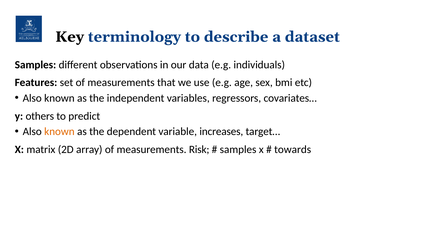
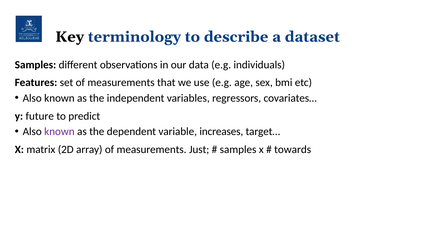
others: others -> future
known at (59, 132) colour: orange -> purple
Risk: Risk -> Just
